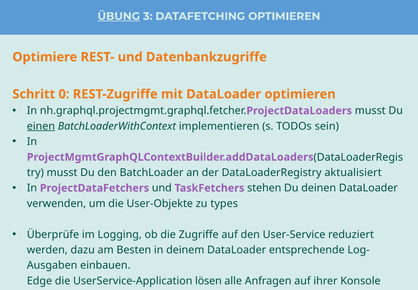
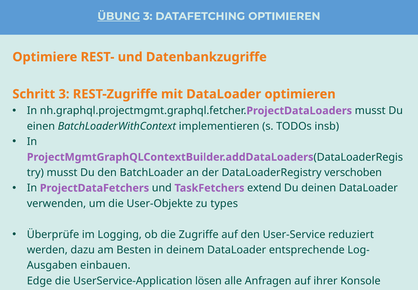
Schritt 0: 0 -> 3
einen underline: present -> none
sein: sein -> insb
aktualisiert: aktualisiert -> verschoben
stehen: stehen -> extend
